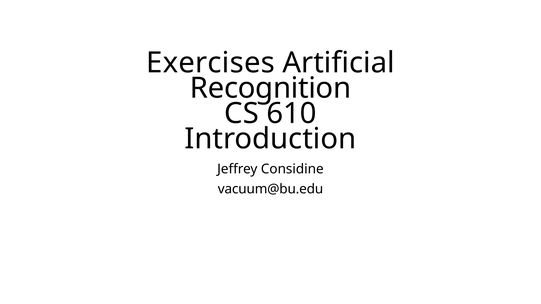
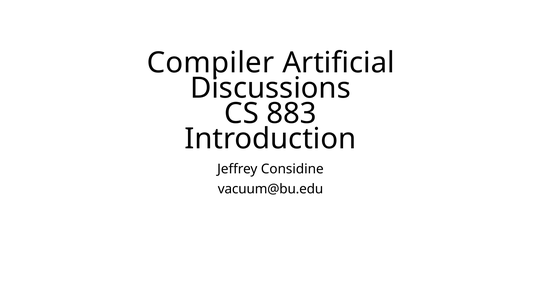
Exercises: Exercises -> Compiler
Recognition: Recognition -> Discussions
610: 610 -> 883
